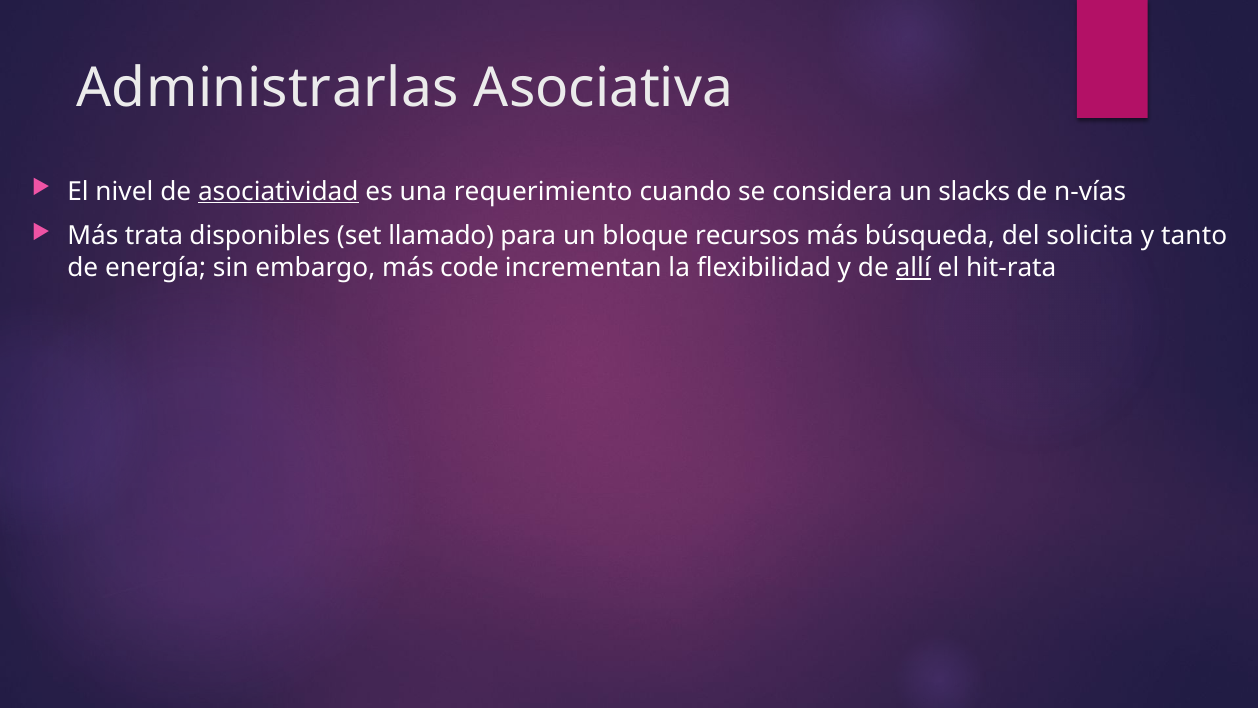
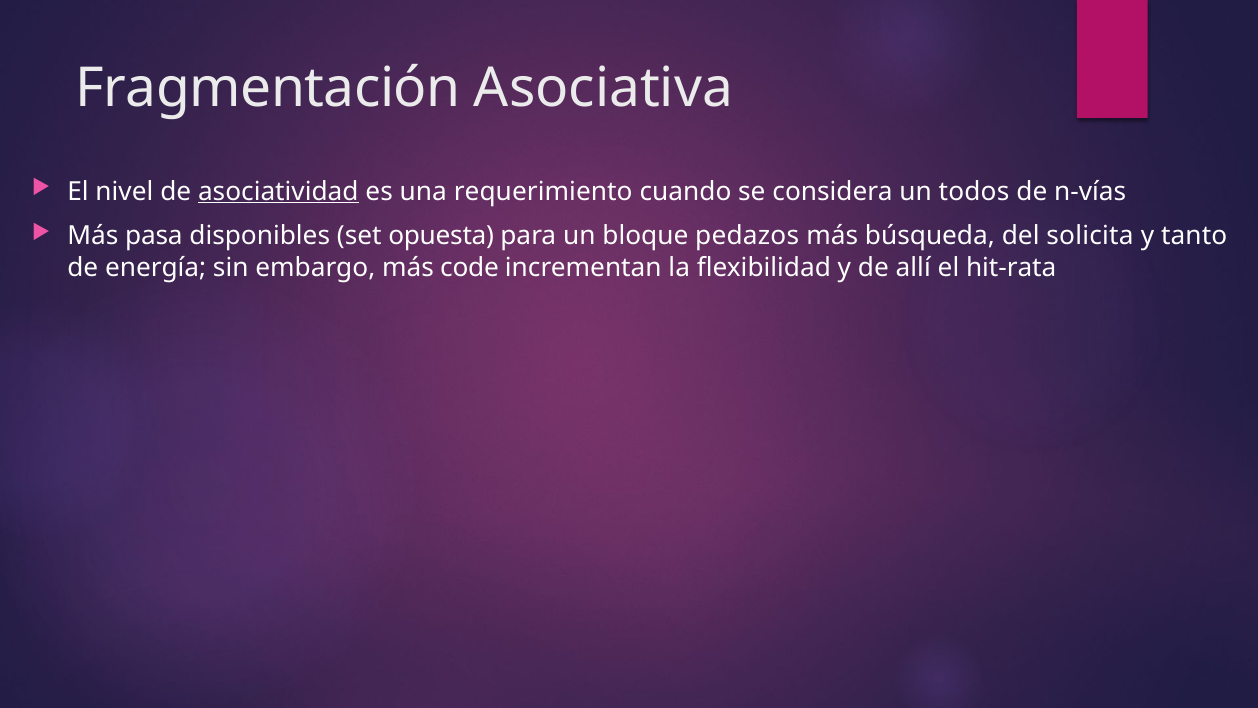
Administrarlas: Administrarlas -> Fragmentación
slacks: slacks -> todos
trata: trata -> pasa
llamado: llamado -> opuesta
recursos: recursos -> pedazos
allí underline: present -> none
